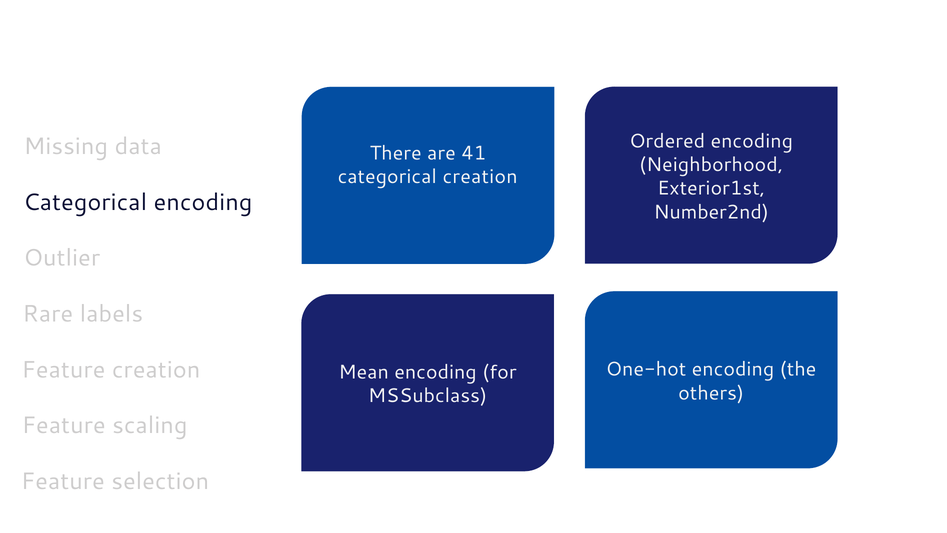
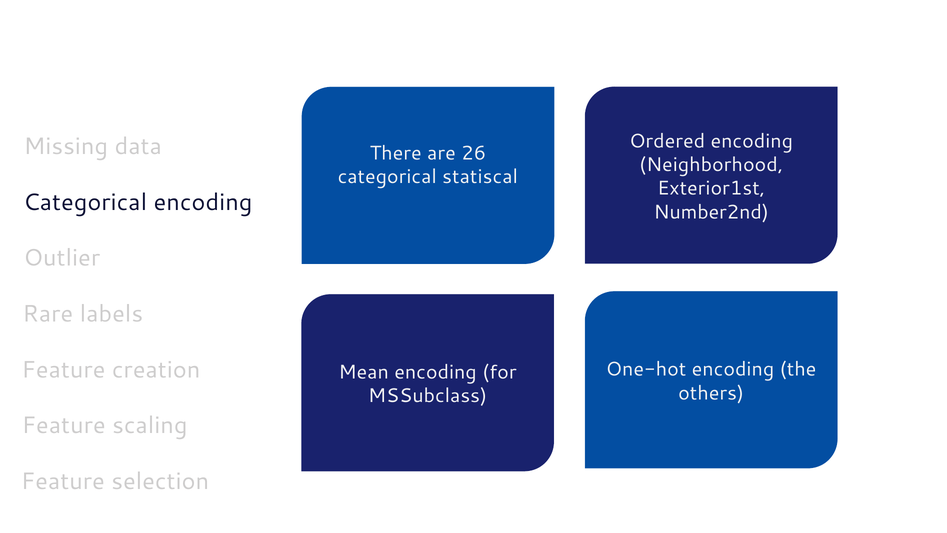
41: 41 -> 26
categorical creation: creation -> statiscal
